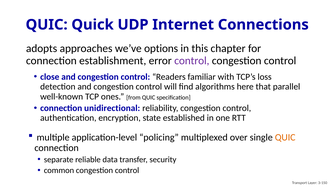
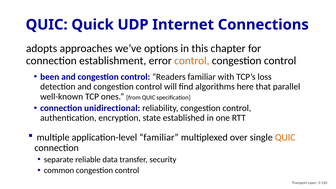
control at (192, 61) colour: purple -> orange
close: close -> been
application-level policing: policing -> familiar
